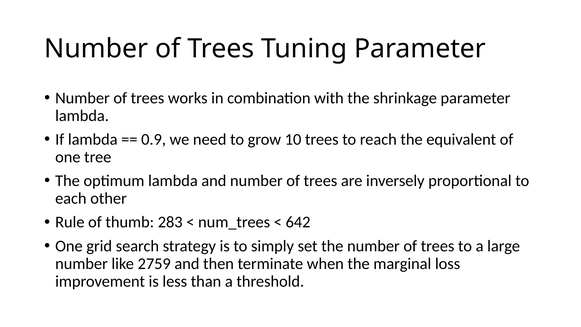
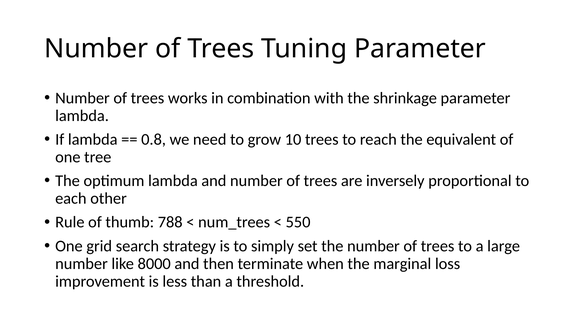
0.9: 0.9 -> 0.8
283: 283 -> 788
642: 642 -> 550
2759: 2759 -> 8000
